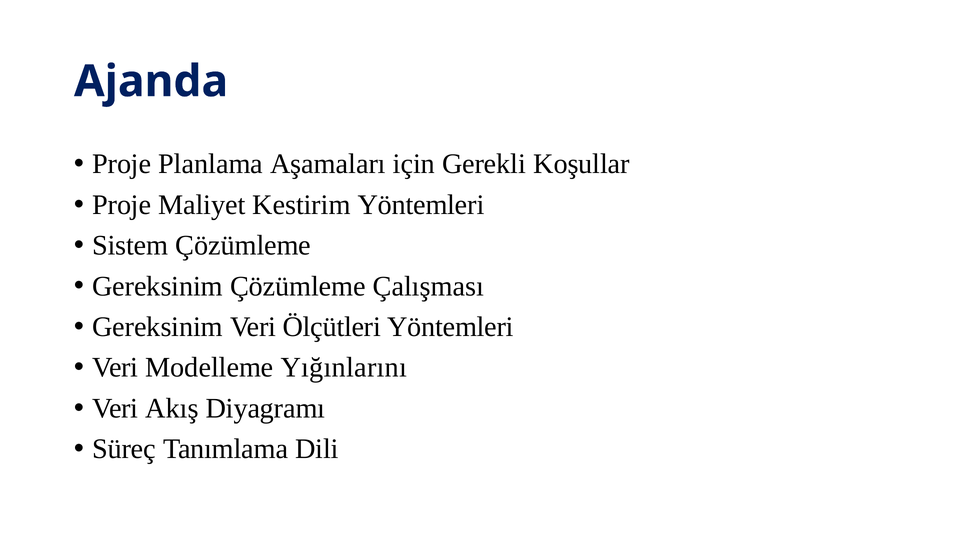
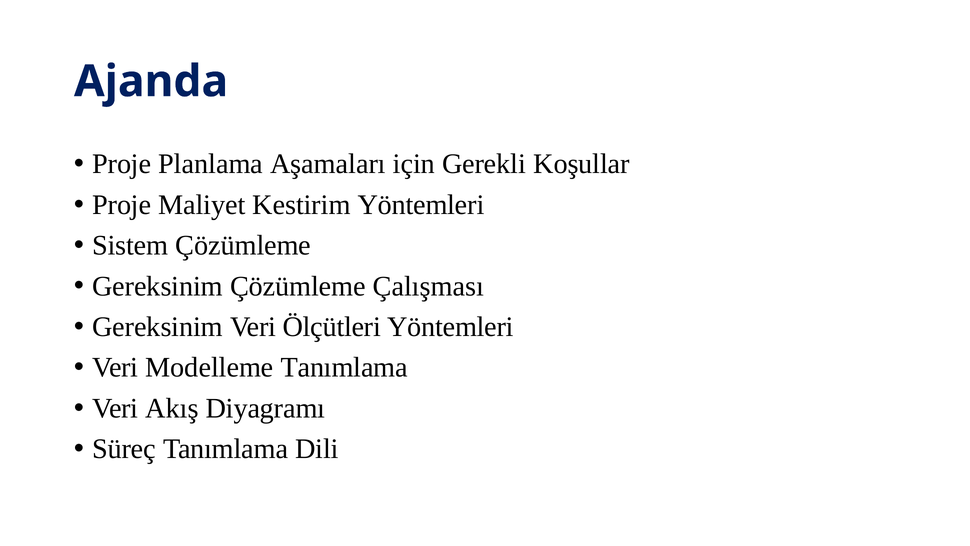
Modelleme Yığınlarını: Yığınlarını -> Tanımlama
